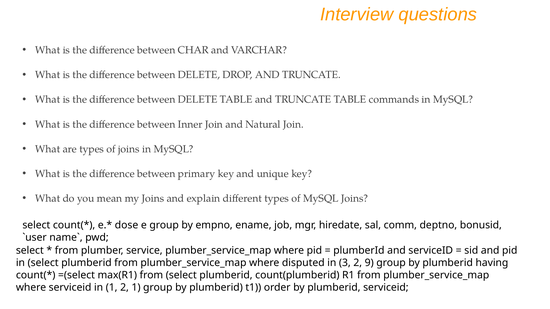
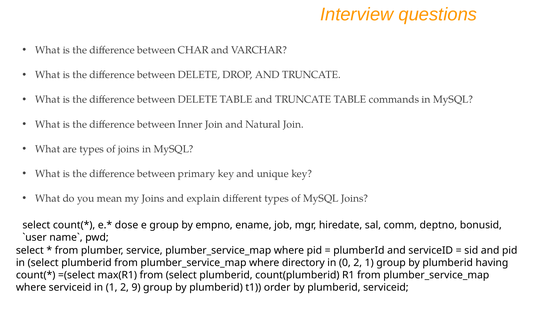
disputed: disputed -> directory
3: 3 -> 0
2 9: 9 -> 1
2 1: 1 -> 9
